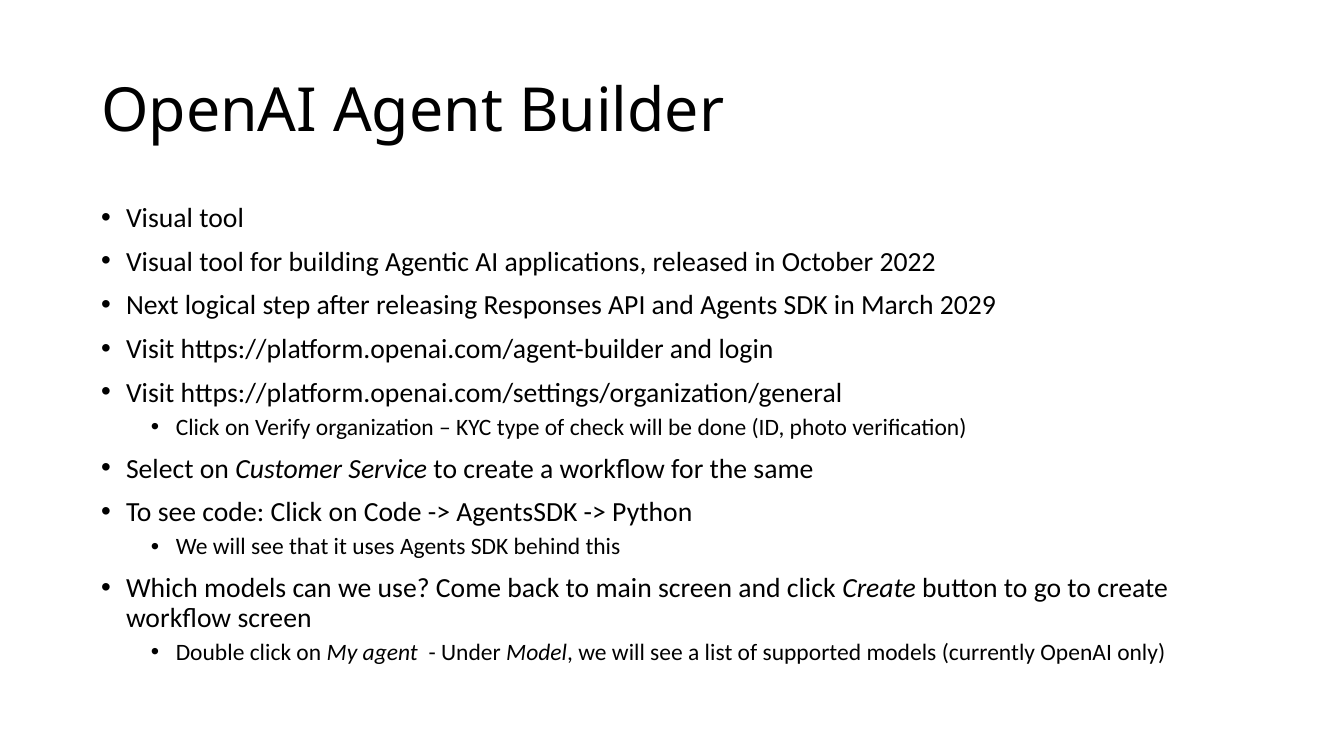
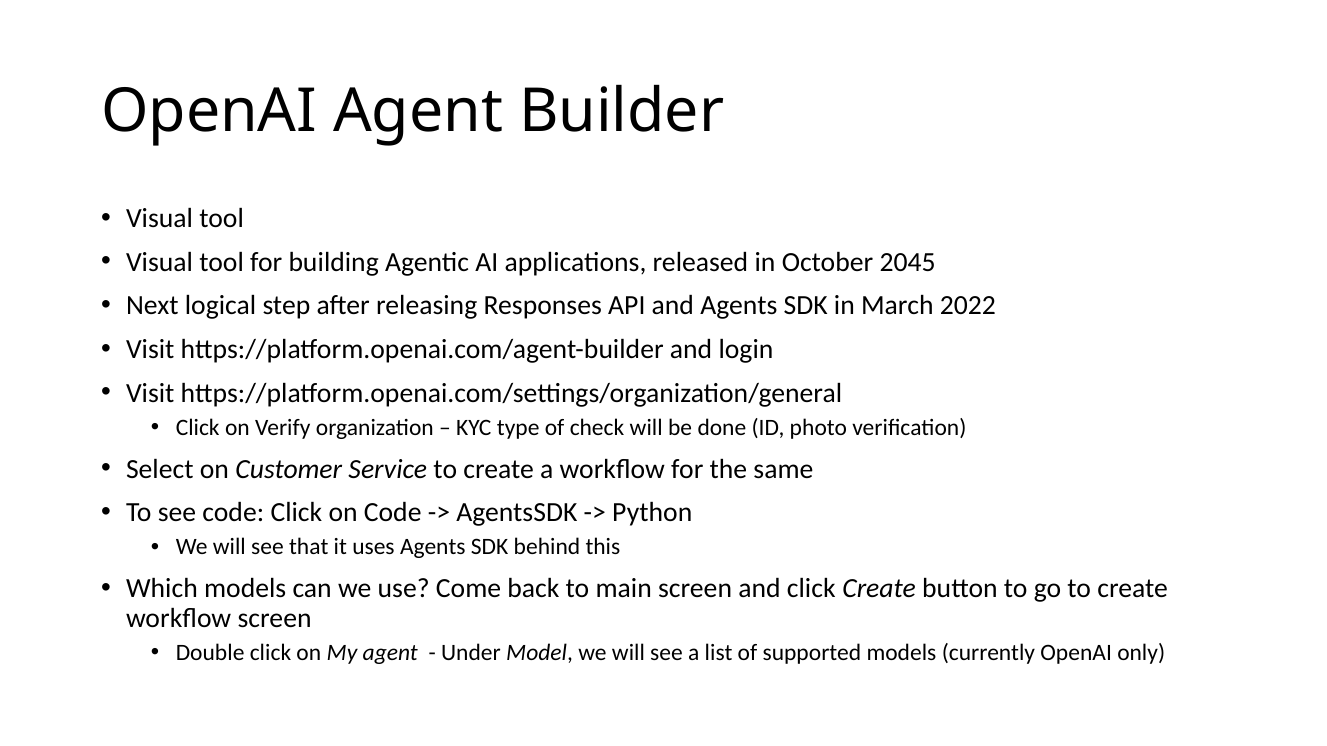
2022: 2022 -> 2045
2029: 2029 -> 2022
